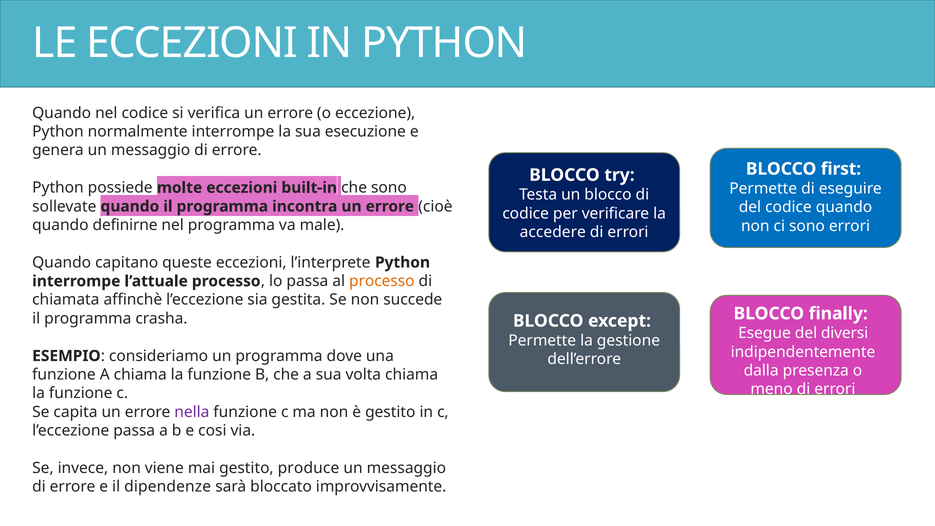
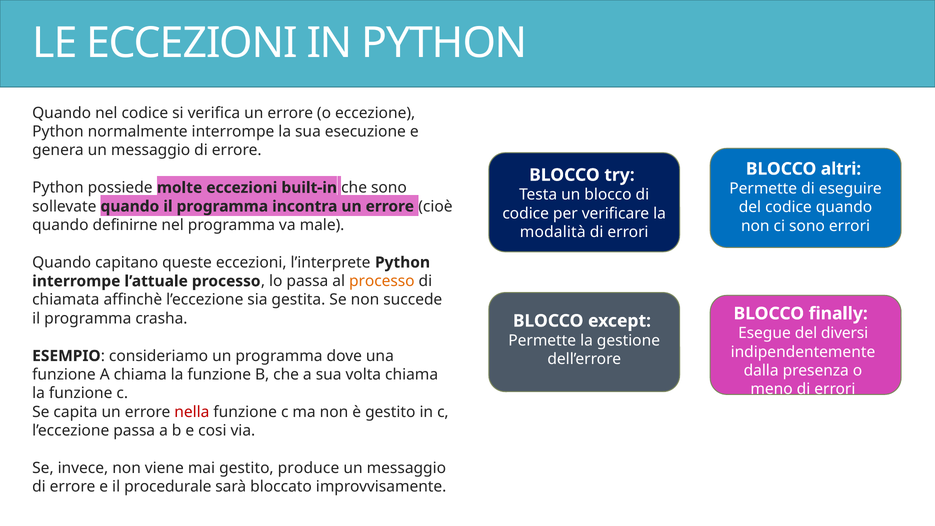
first: first -> altri
accedere: accedere -> modalità
nella colour: purple -> red
dipendenze: dipendenze -> procedurale
